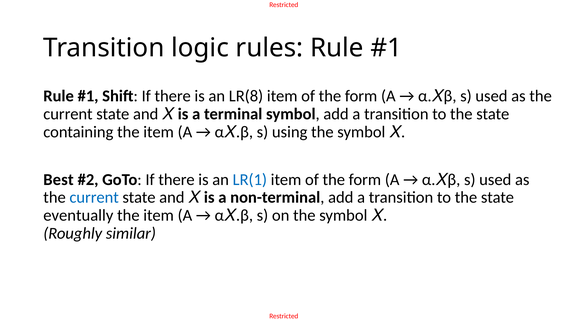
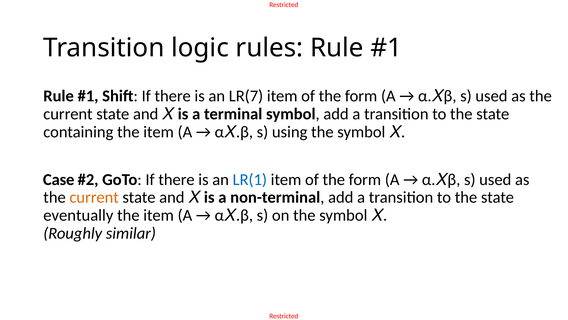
LR(8: LR(8 -> LR(7
Best: Best -> Case
current at (94, 197) colour: blue -> orange
